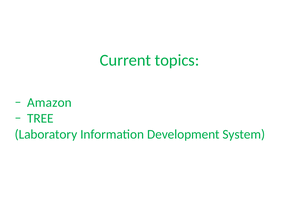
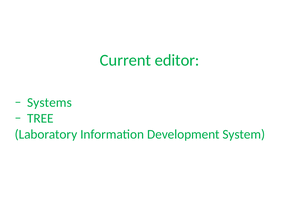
topics: topics -> editor
Amazon: Amazon -> Systems
